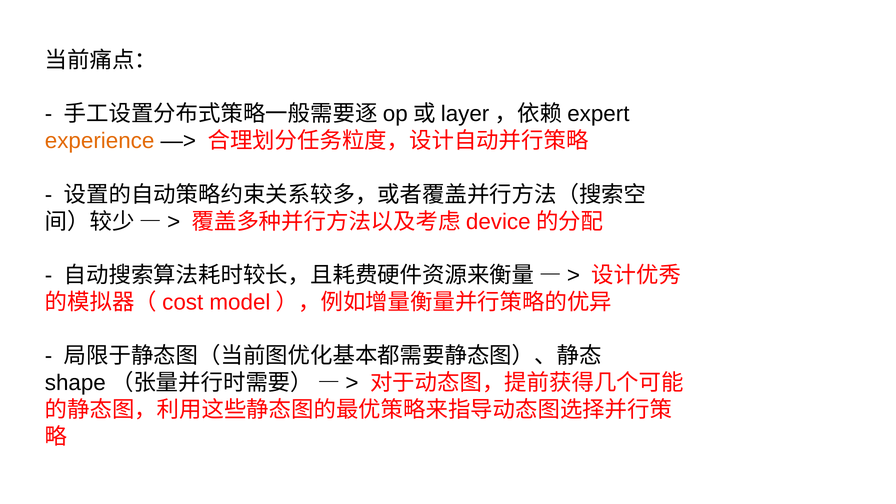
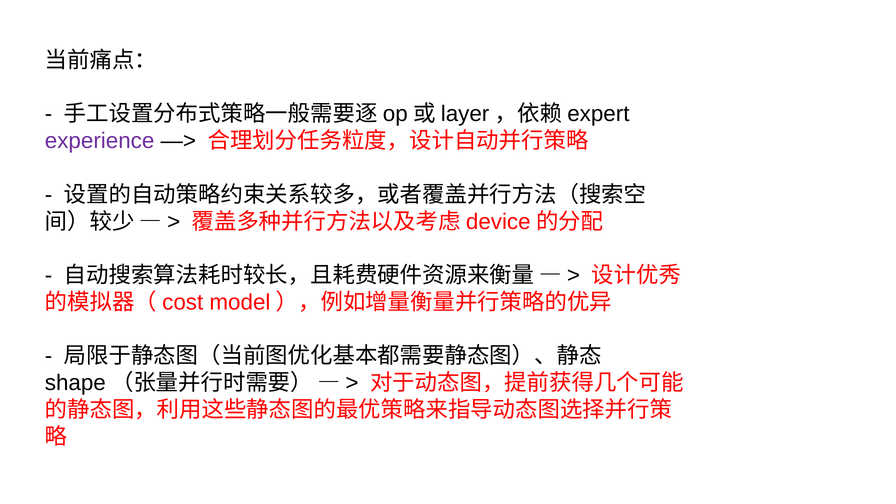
experience colour: orange -> purple
